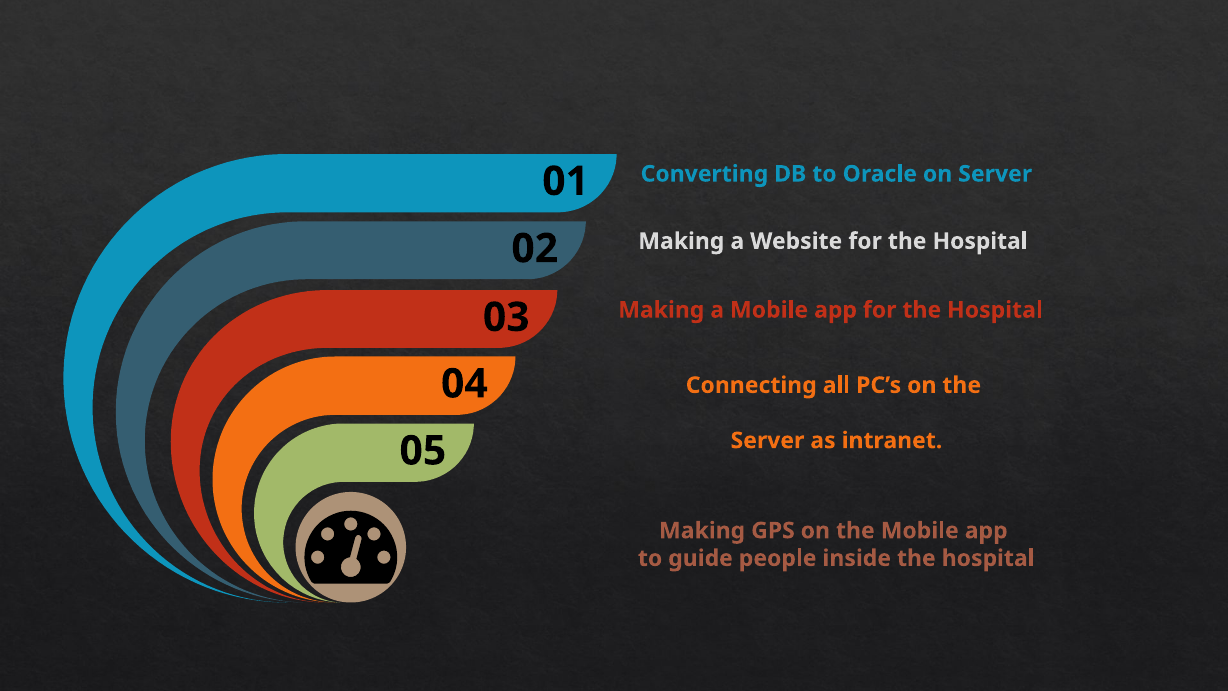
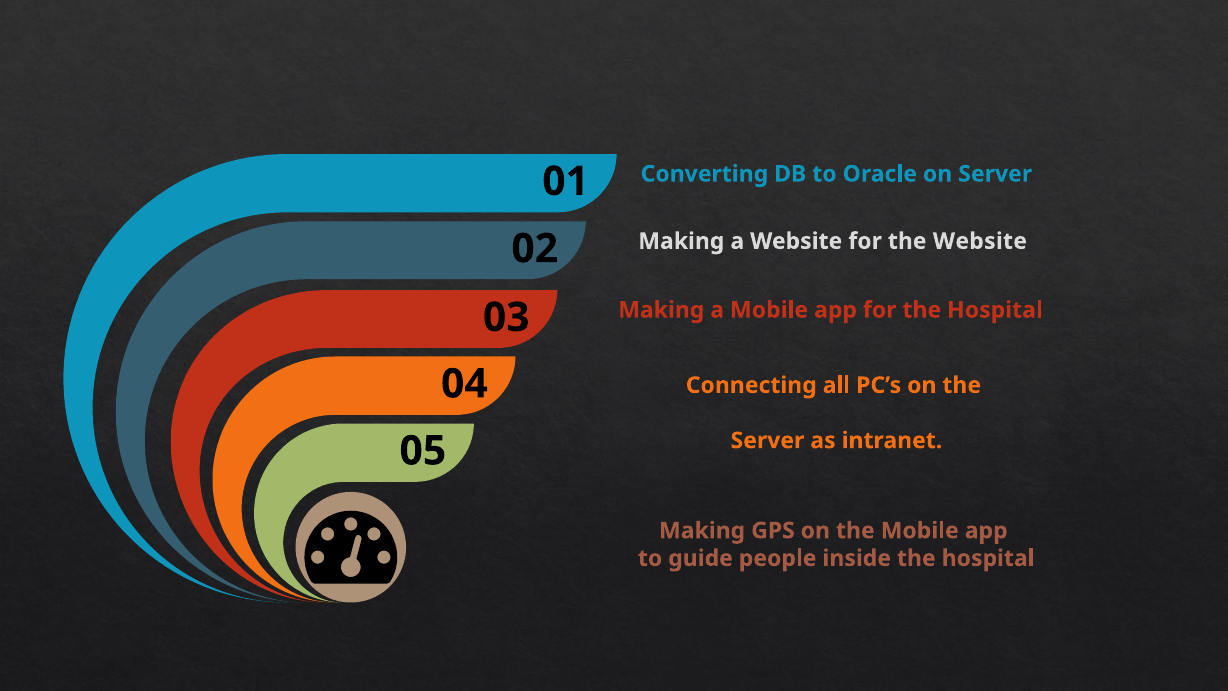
Website for the Hospital: Hospital -> Website
